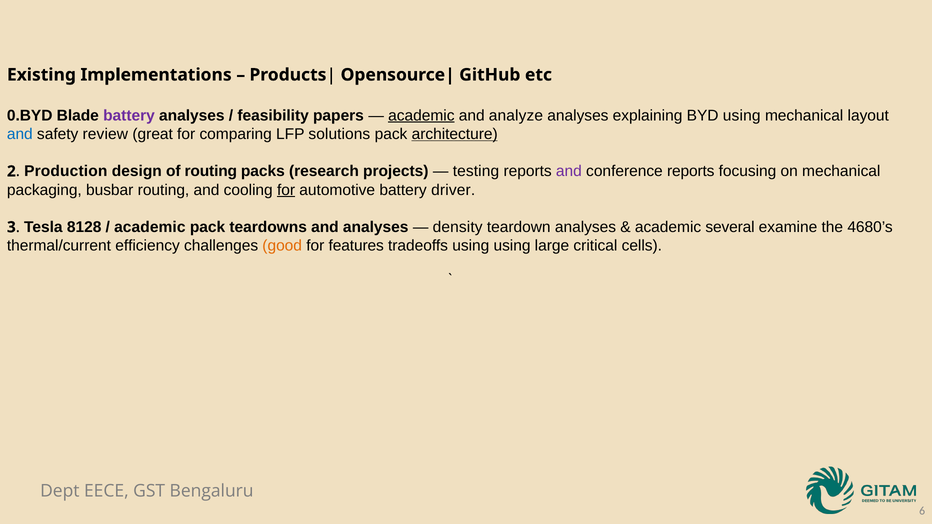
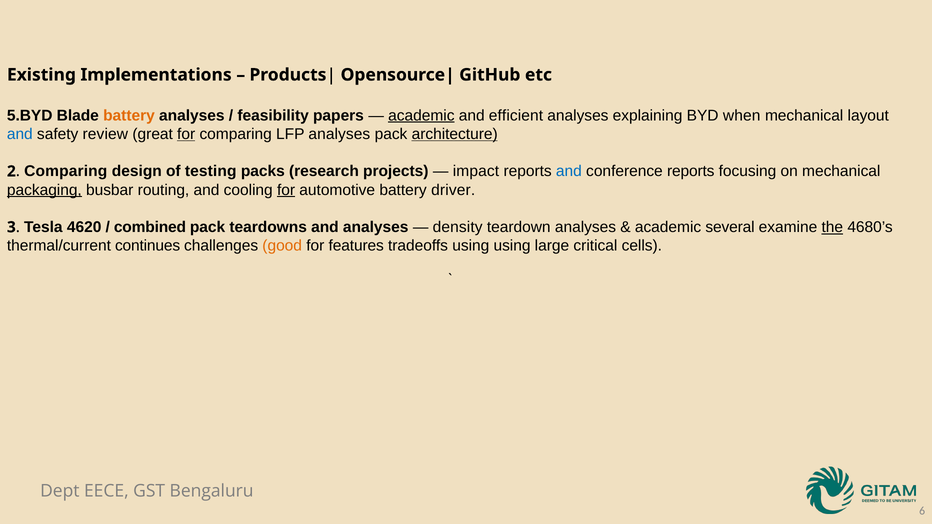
0.BYD: 0.BYD -> 5.BYD
battery at (129, 115) colour: purple -> orange
analyze: analyze -> efficient
BYD using: using -> when
for at (186, 134) underline: none -> present
LFP solutions: solutions -> analyses
2 Production: Production -> Comparing
of routing: routing -> testing
testing: testing -> impact
and at (569, 171) colour: purple -> blue
packaging underline: none -> present
8128: 8128 -> 4620
academic at (150, 227): academic -> combined
the underline: none -> present
efficiency: efficiency -> continues
